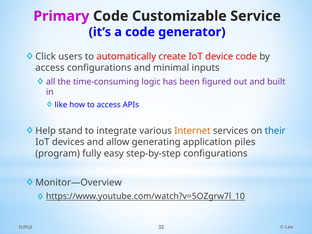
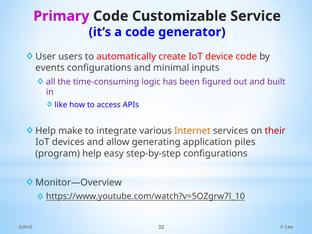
Click: Click -> User
access at (50, 68): access -> events
stand: stand -> make
their colour: blue -> red
program fully: fully -> help
